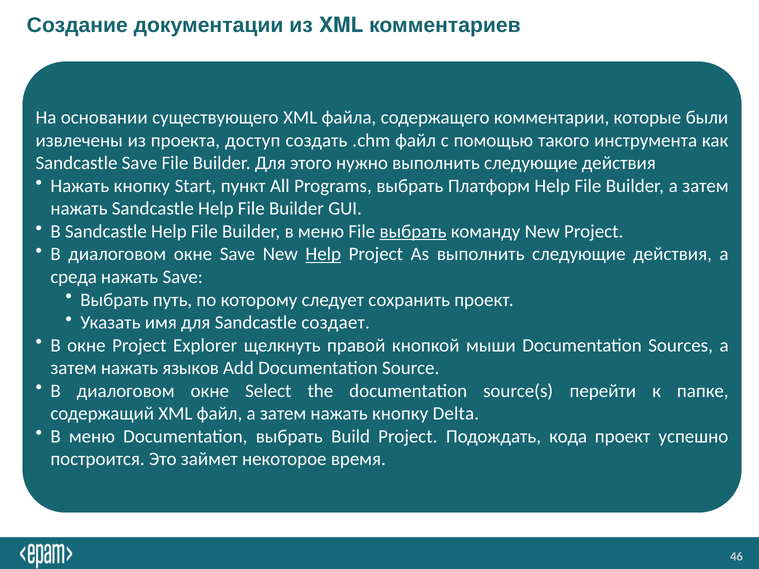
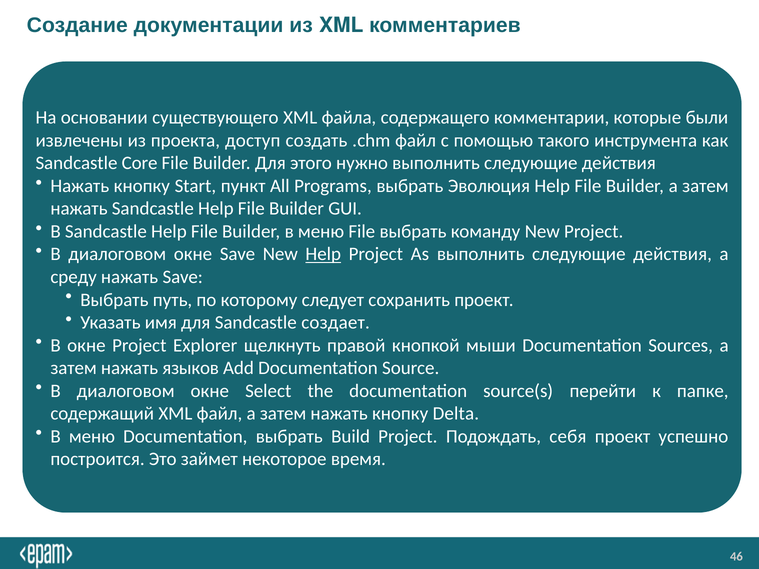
Sandcastle Save: Save -> Core
Платформ: Платформ -> Эволюция
выбрать at (413, 232) underline: present -> none
среда: среда -> среду
кода: кода -> себя
